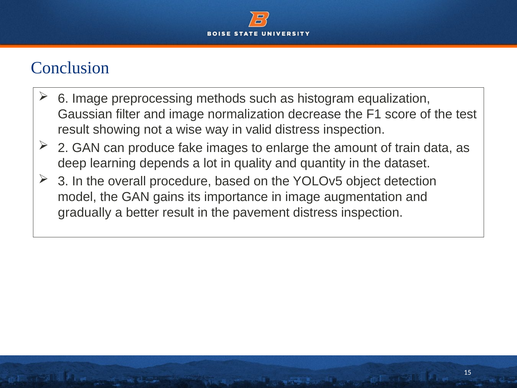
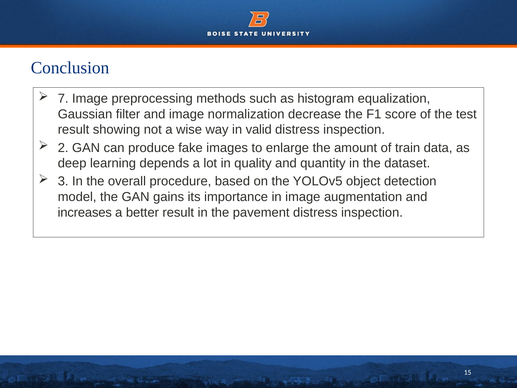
6: 6 -> 7
gradually: gradually -> increases
